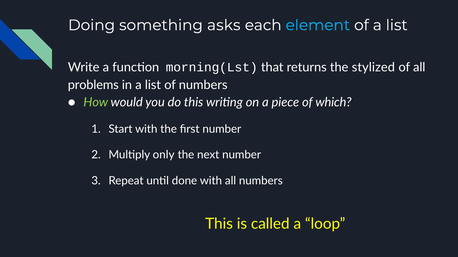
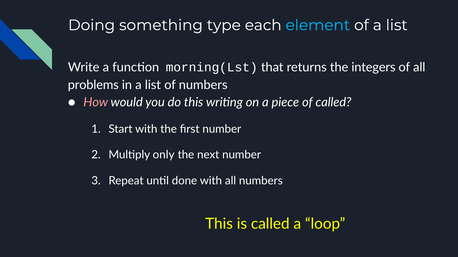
asks: asks -> type
stylized: stylized -> integers
How colour: light green -> pink
of which: which -> called
